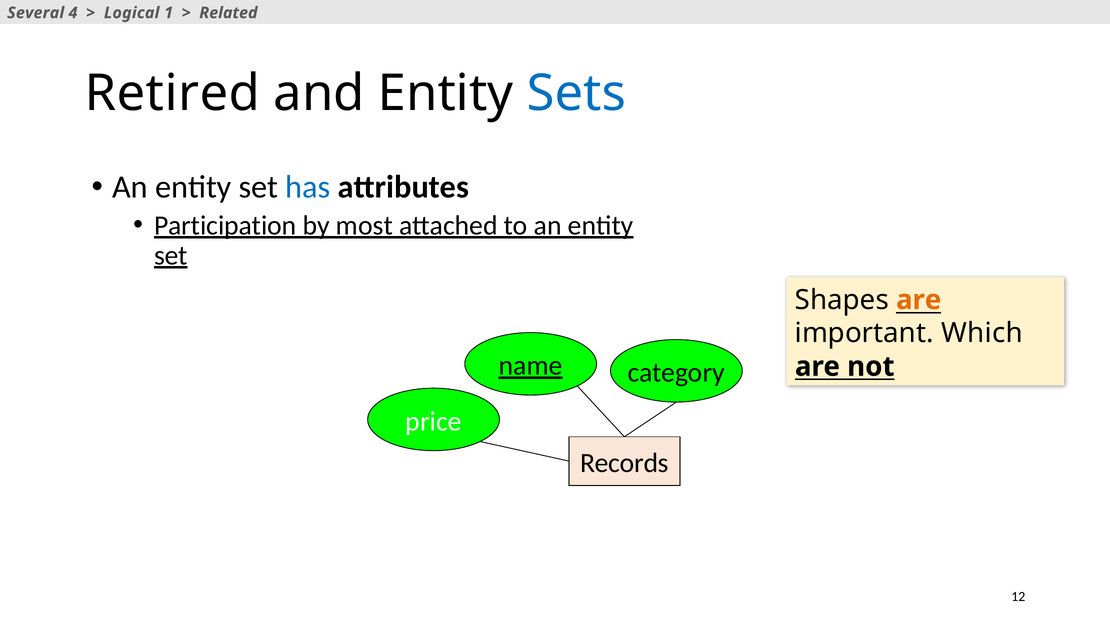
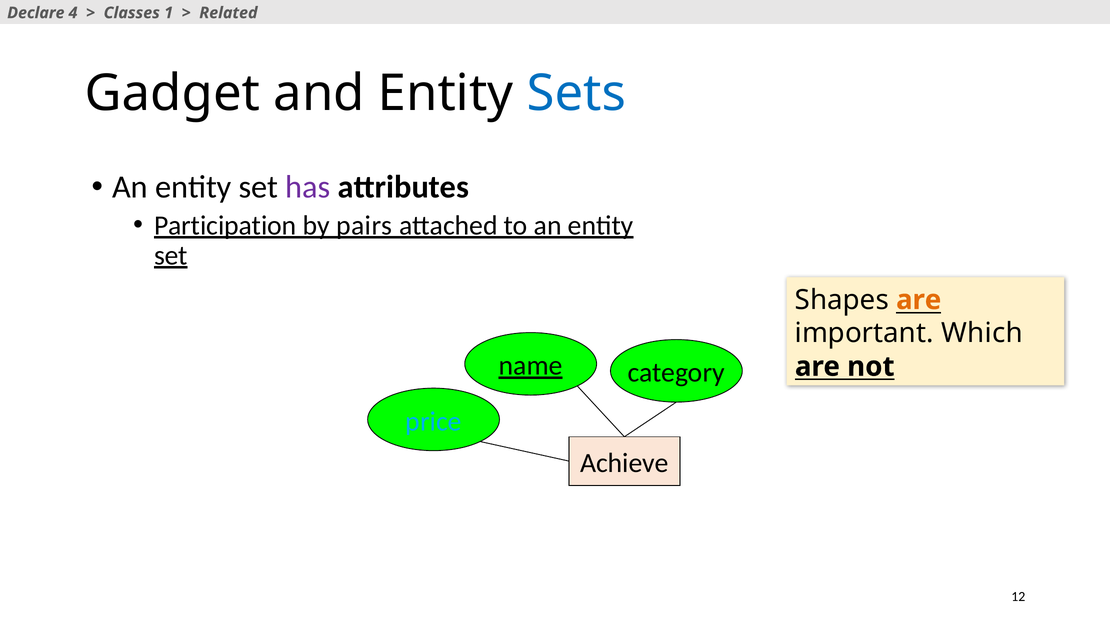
Several: Several -> Declare
Logical: Logical -> Classes
Retired: Retired -> Gadget
has colour: blue -> purple
most: most -> pairs
price colour: white -> light blue
Records: Records -> Achieve
